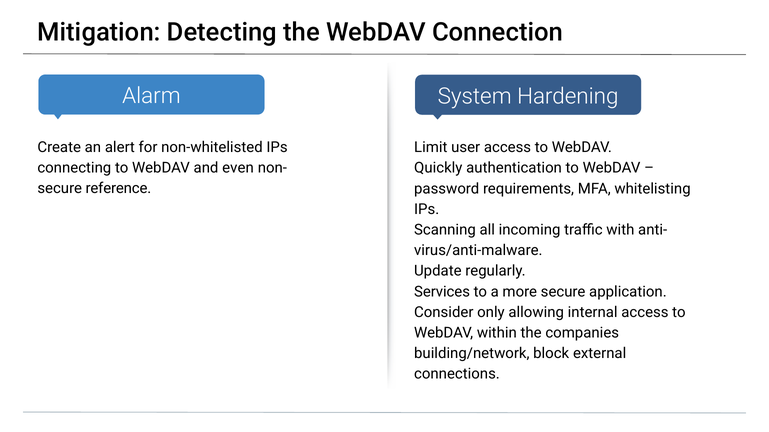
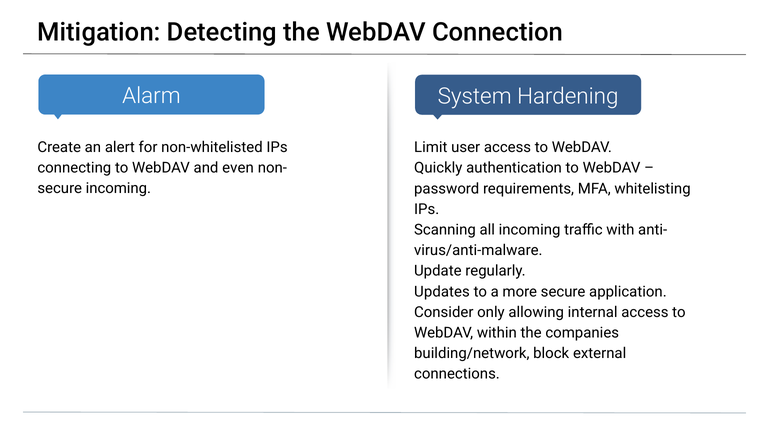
secure reference: reference -> incoming
Services: Services -> Updates
